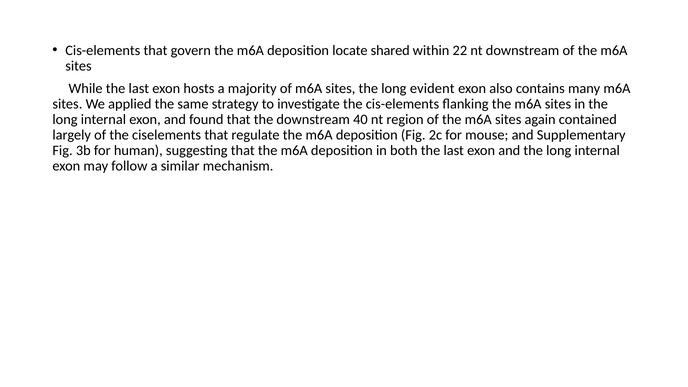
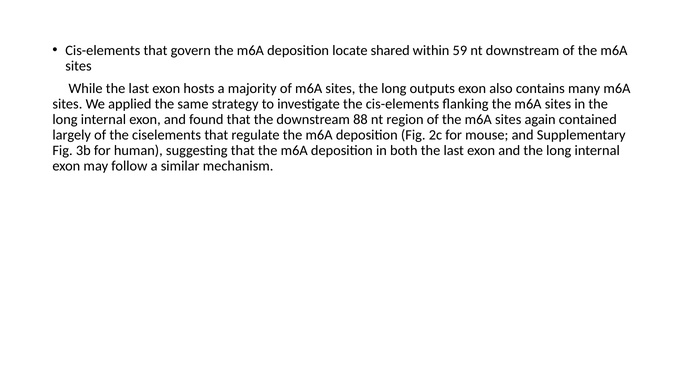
22: 22 -> 59
evident: evident -> outputs
40: 40 -> 88
